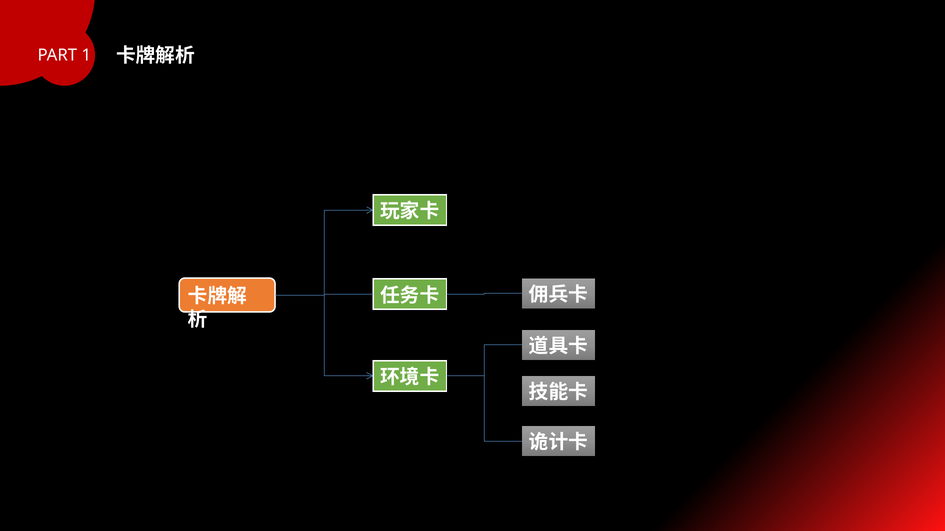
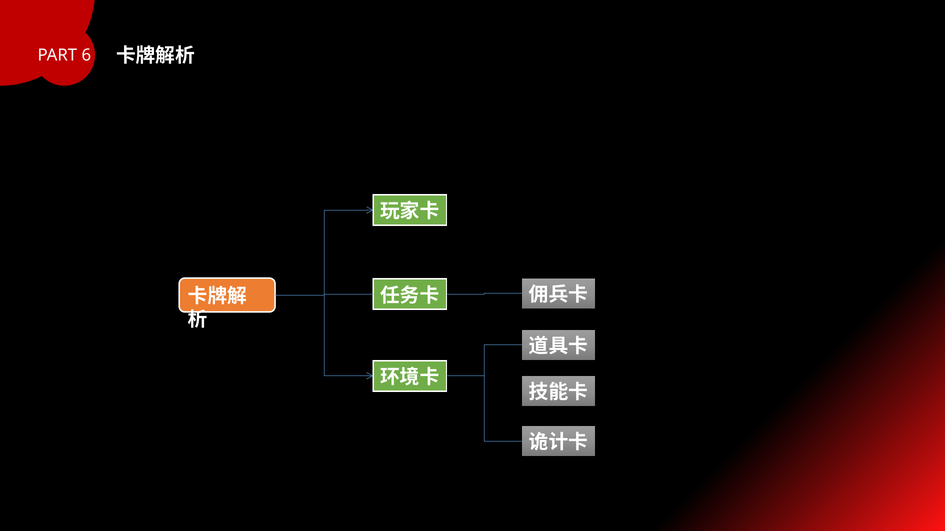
1: 1 -> 6
